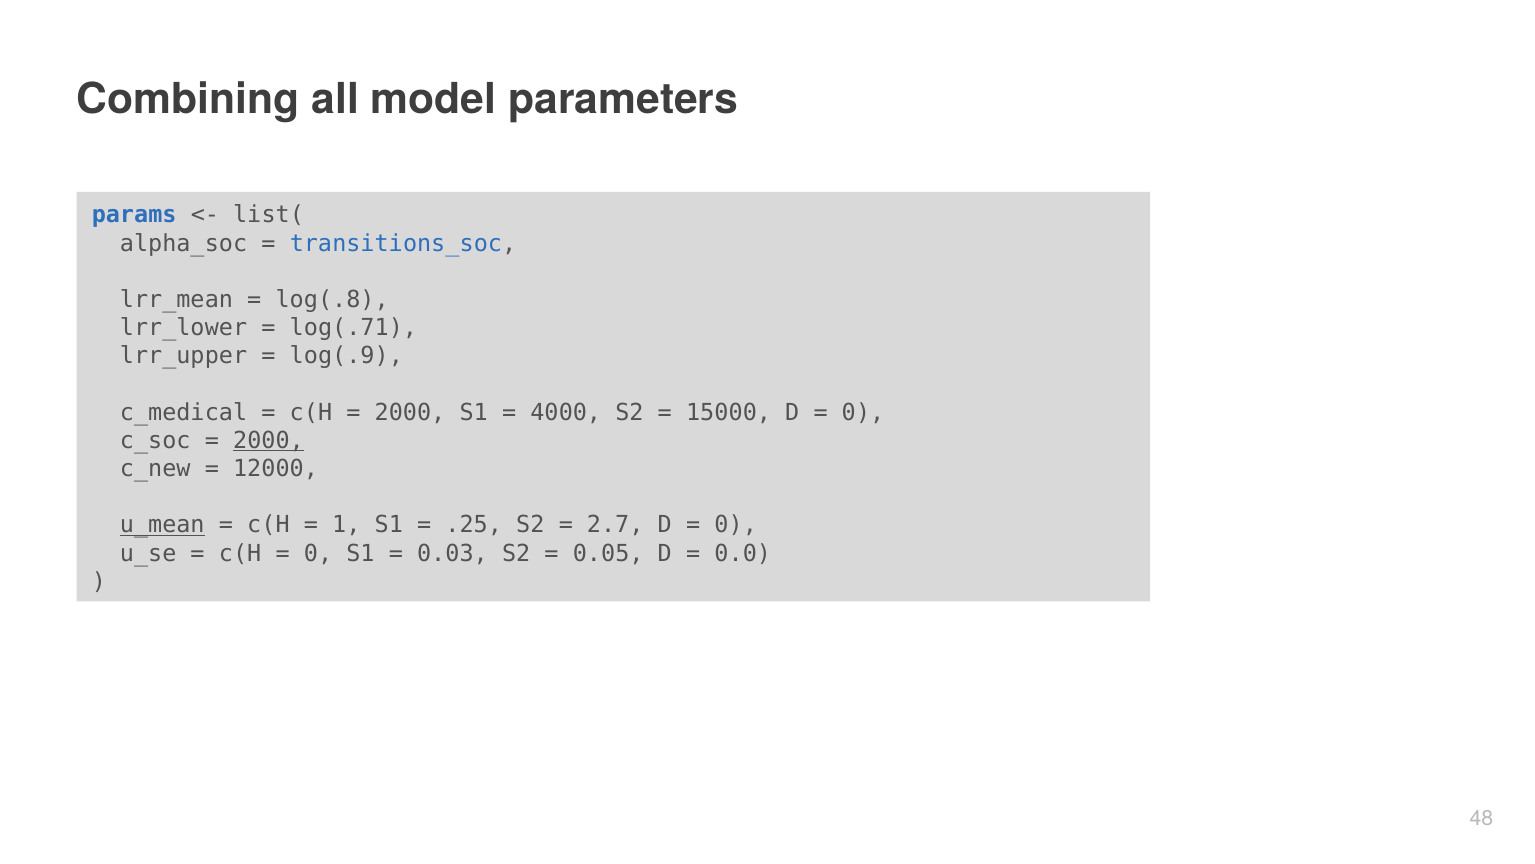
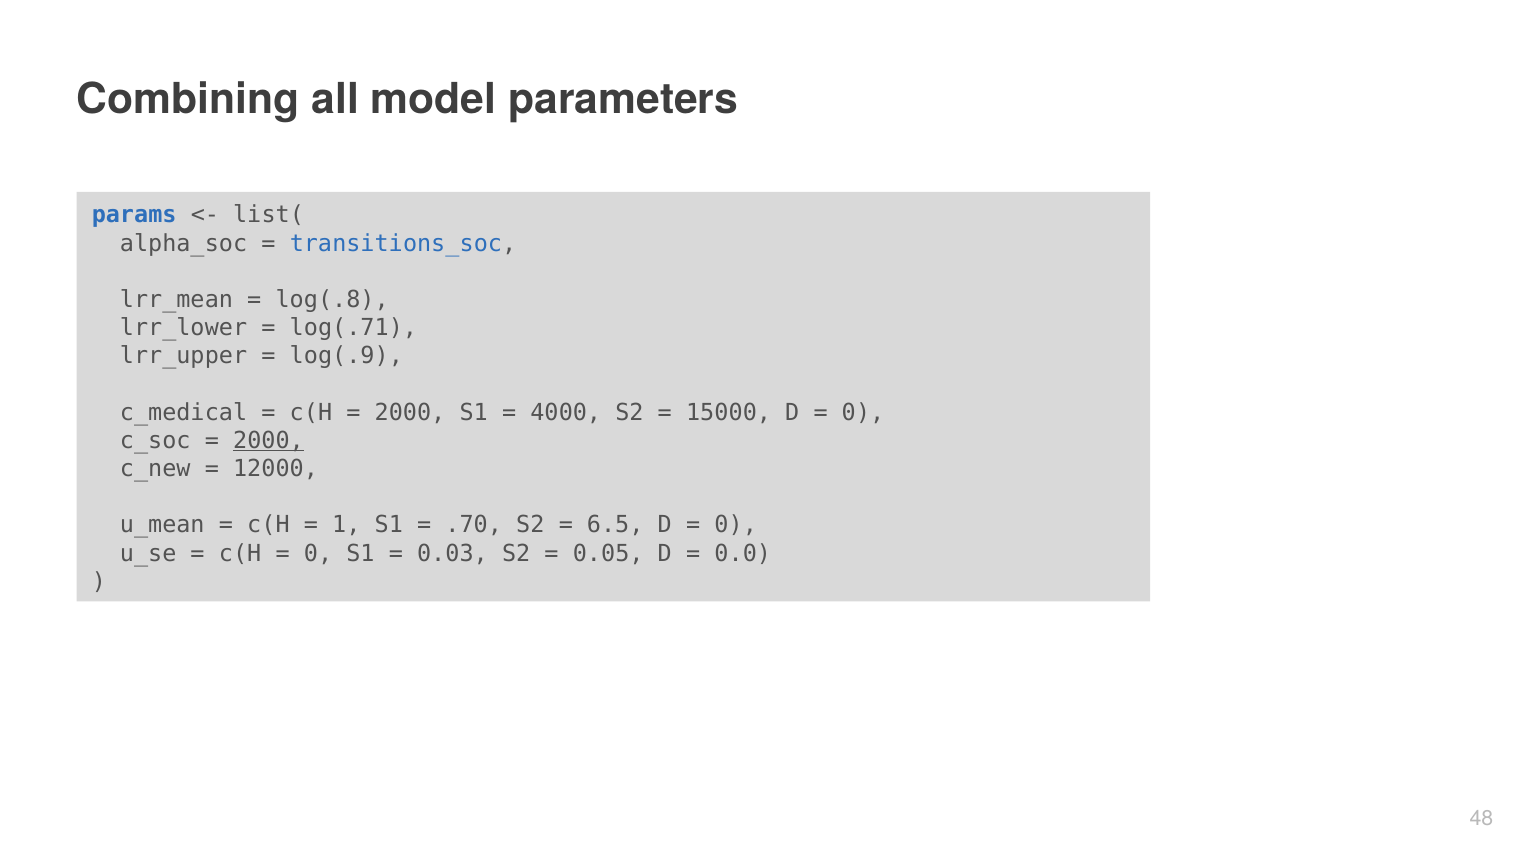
u_mean underline: present -> none
.25: .25 -> .70
2.7: 2.7 -> 6.5
